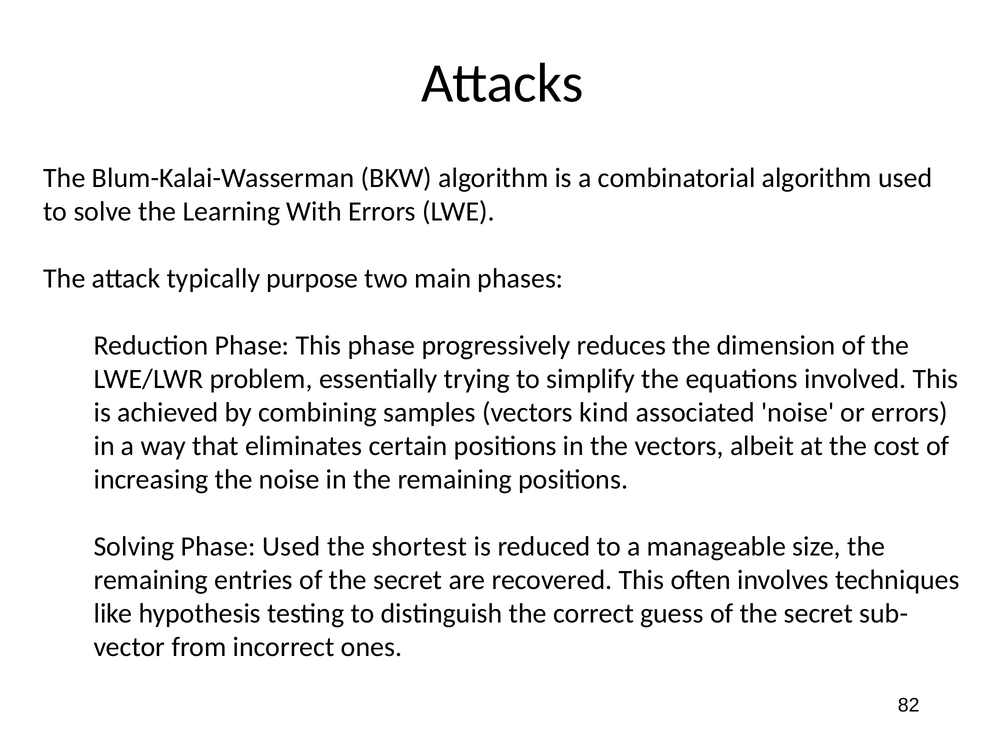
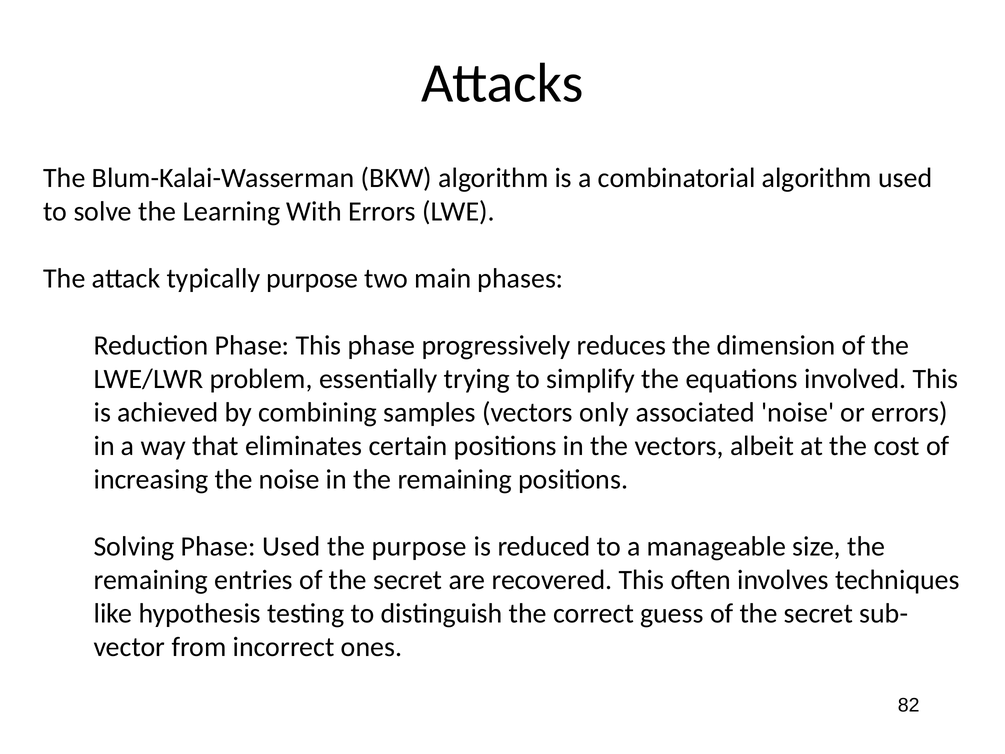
kind: kind -> only
the shortest: shortest -> purpose
